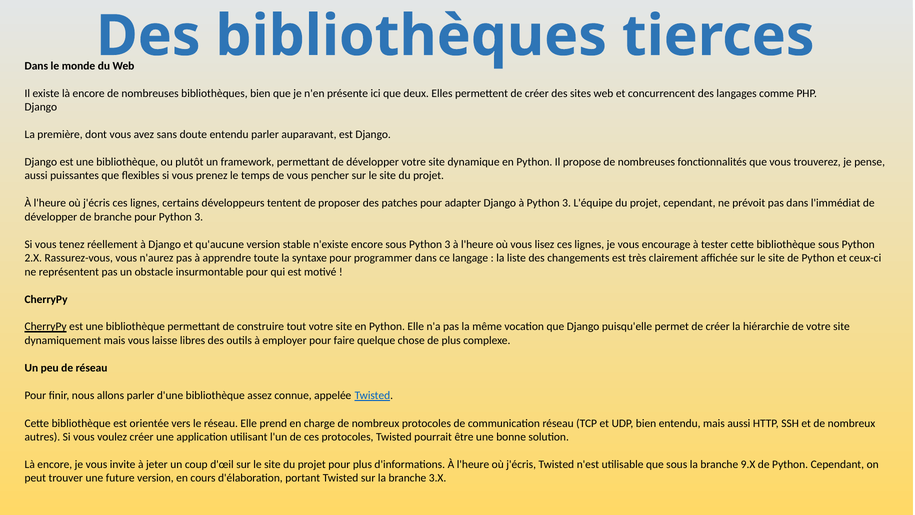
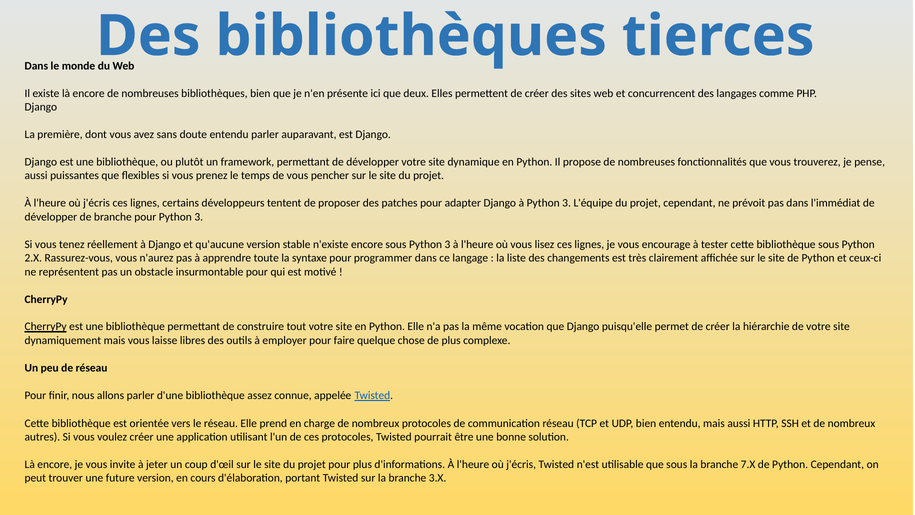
9.X: 9.X -> 7.X
